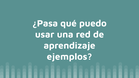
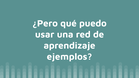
¿Pasa: ¿Pasa -> ¿Pero
